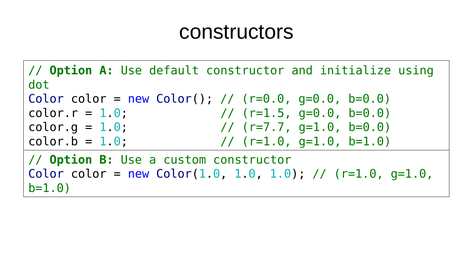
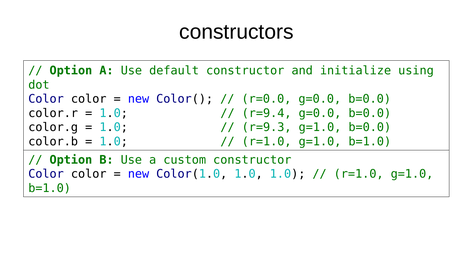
r=1.5: r=1.5 -> r=9.4
r=7.7: r=7.7 -> r=9.3
